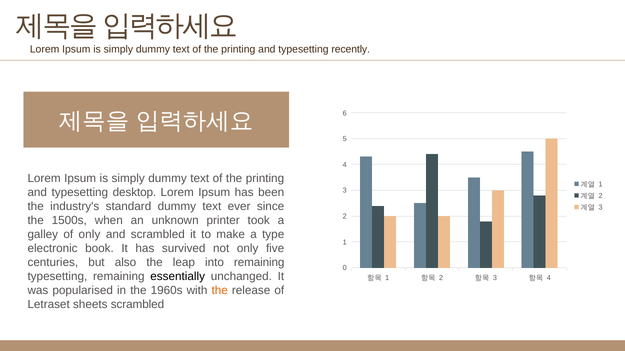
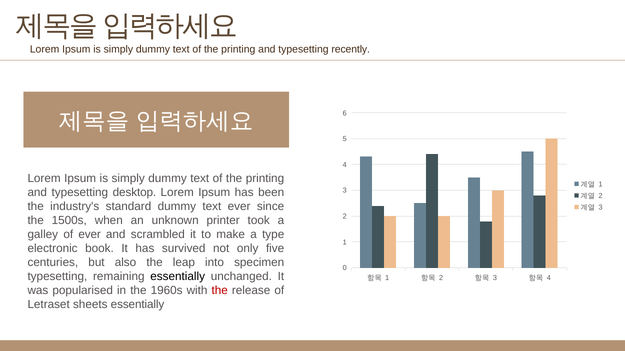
of only: only -> ever
into remaining: remaining -> specimen
the at (220, 291) colour: orange -> red
sheets scrambled: scrambled -> essentially
